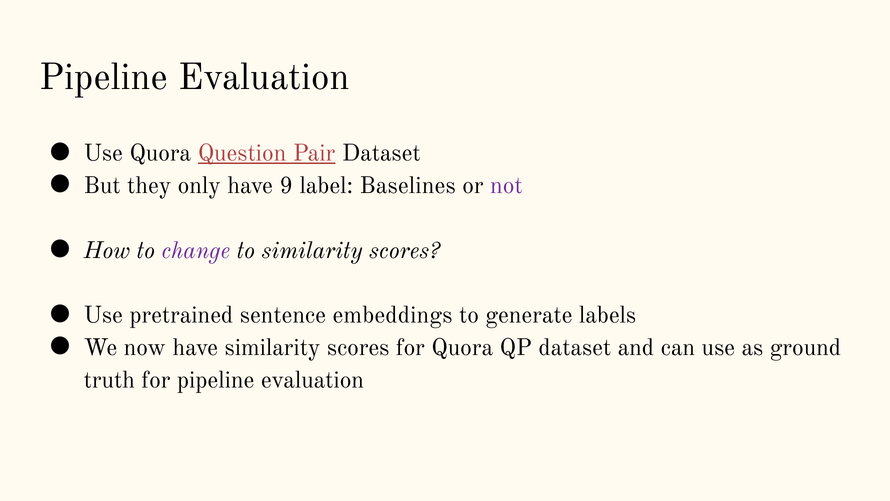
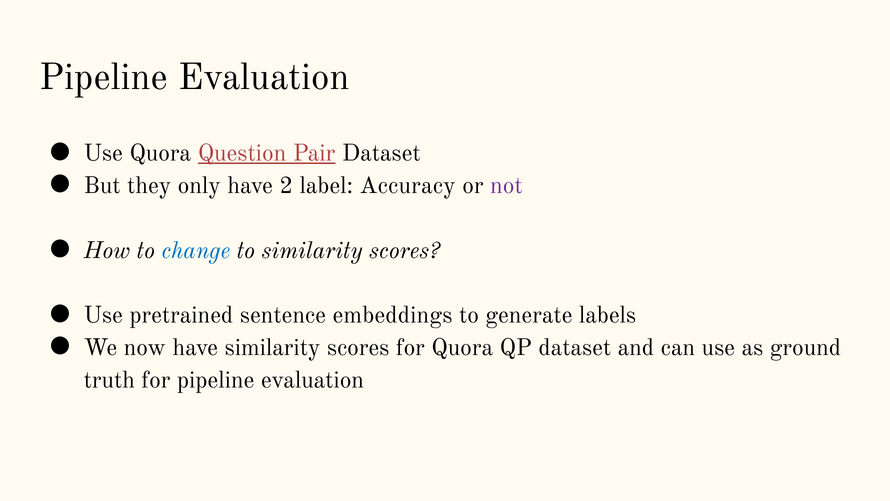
9: 9 -> 2
Baselines: Baselines -> Accuracy
change colour: purple -> blue
